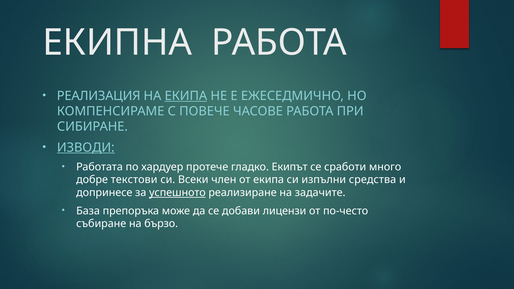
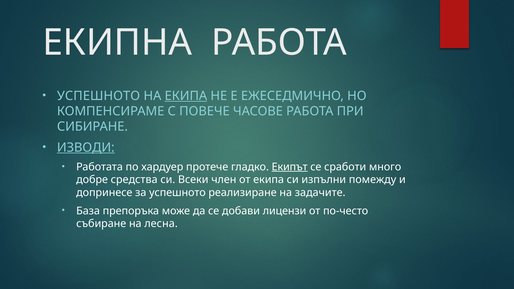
РЕАЛИЗАЦИЯ at (99, 96): РЕАЛИЗАЦИЯ -> УСПЕШНОТО
Екипът underline: none -> present
текстови: текстови -> средства
средства: средства -> помежду
успешното at (177, 193) underline: present -> none
бързо: бързо -> лесна
